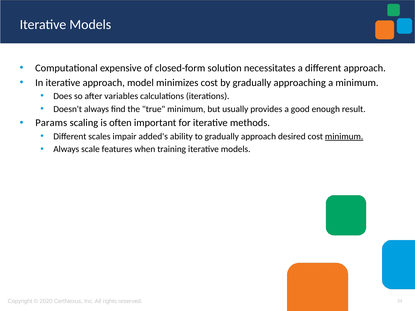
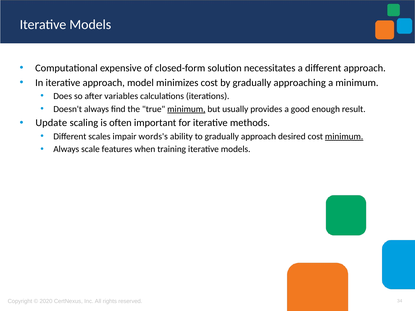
minimum at (186, 109) underline: none -> present
Params: Params -> Update
added's: added's -> words's
